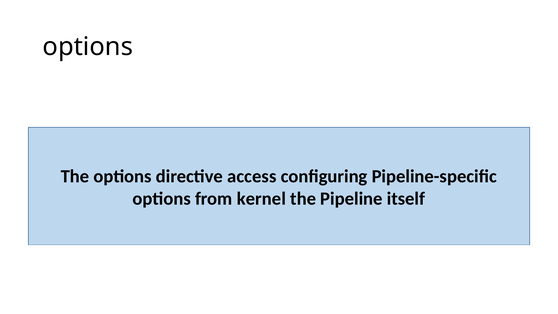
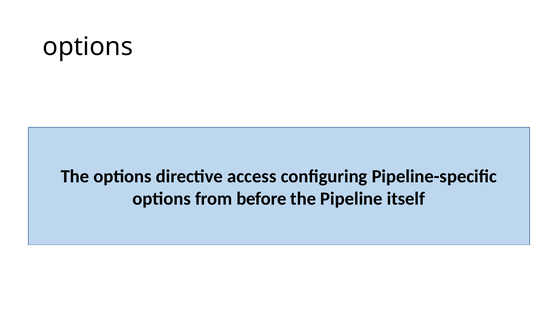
kernel: kernel -> before
